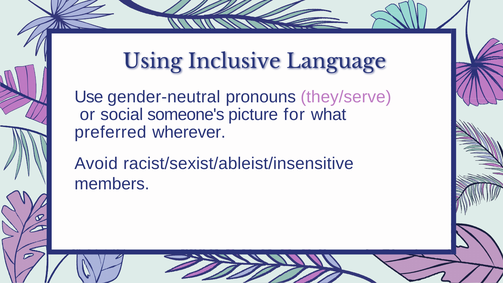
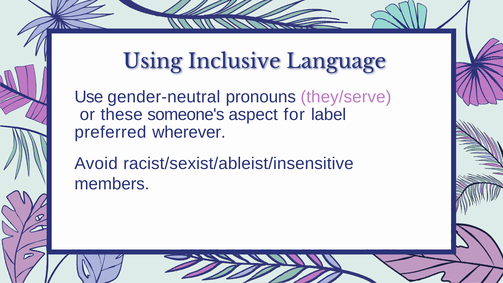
social: social -> these
picture: picture -> aspect
what: what -> label
